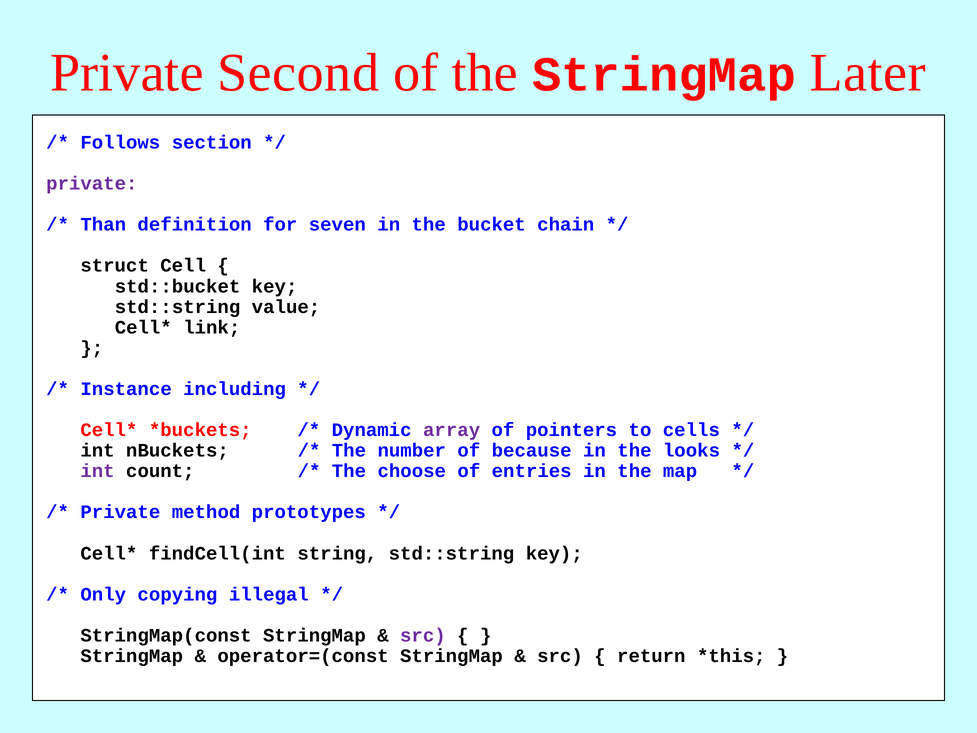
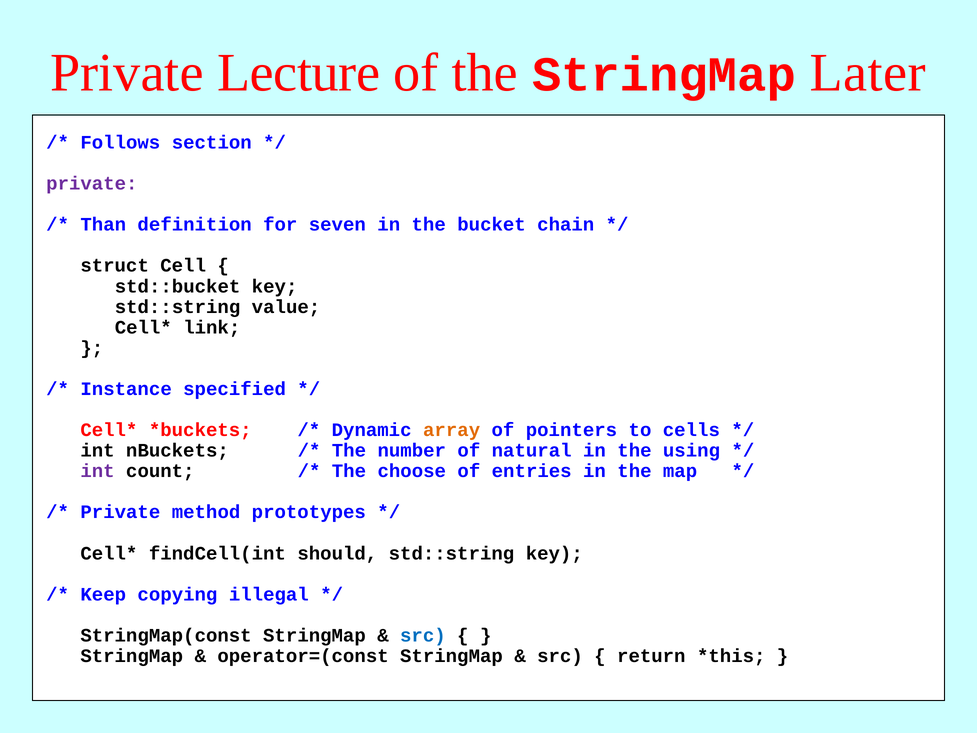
Second: Second -> Lecture
including: including -> specified
array colour: purple -> orange
because: because -> natural
looks: looks -> using
string: string -> should
Only: Only -> Keep
src at (423, 635) colour: purple -> blue
